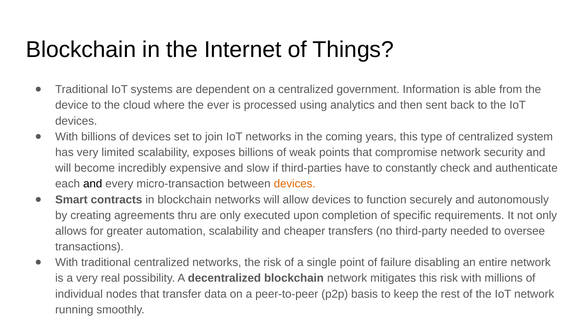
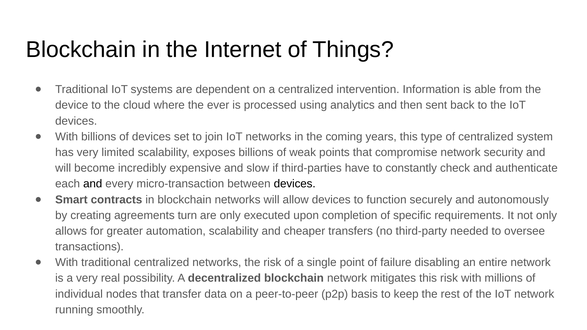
government: government -> intervention
devices at (295, 184) colour: orange -> black
thru: thru -> turn
